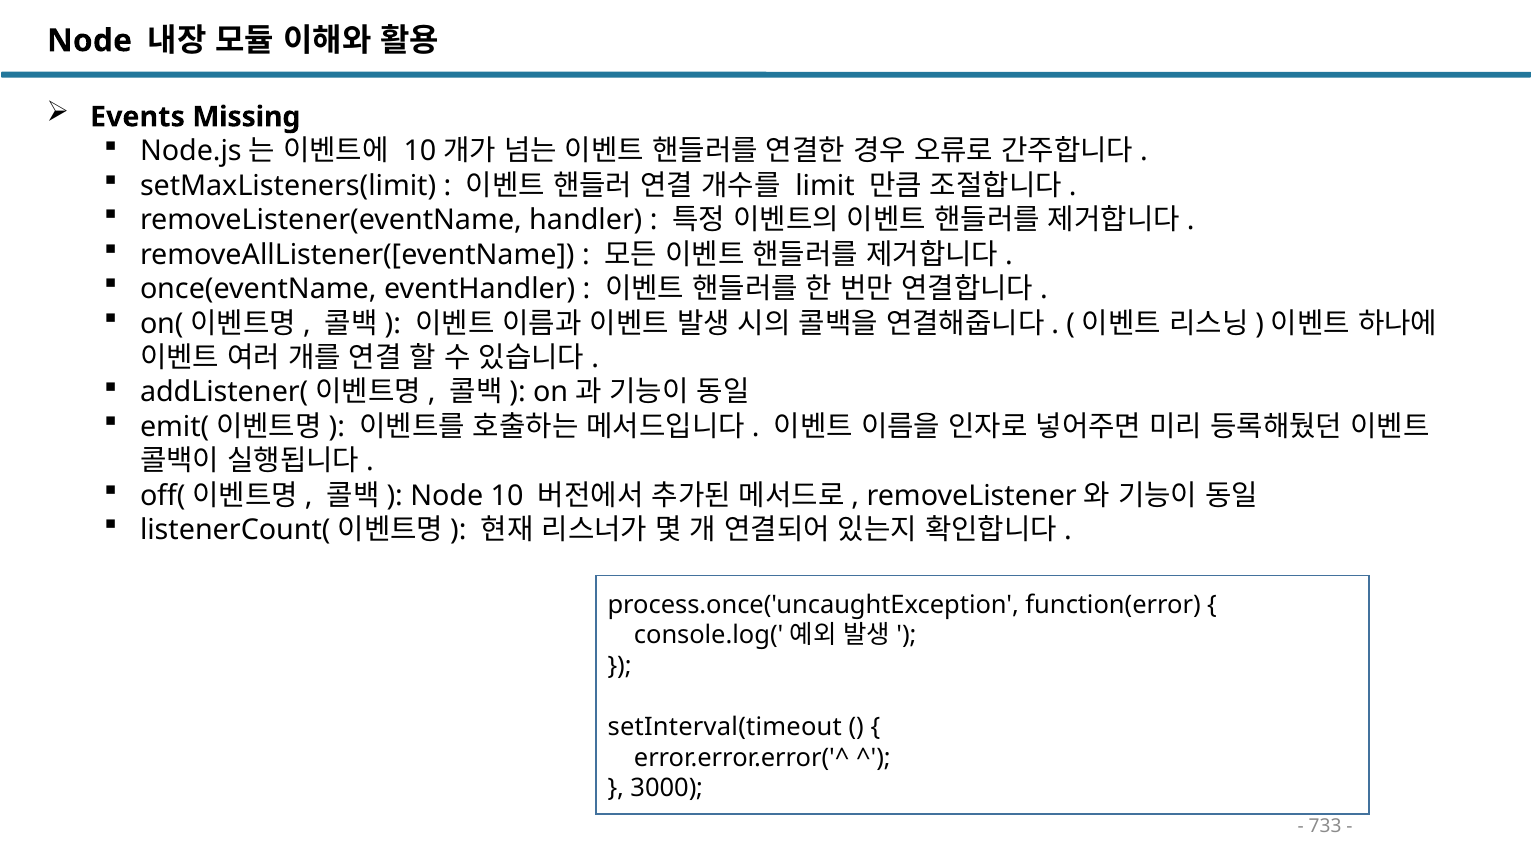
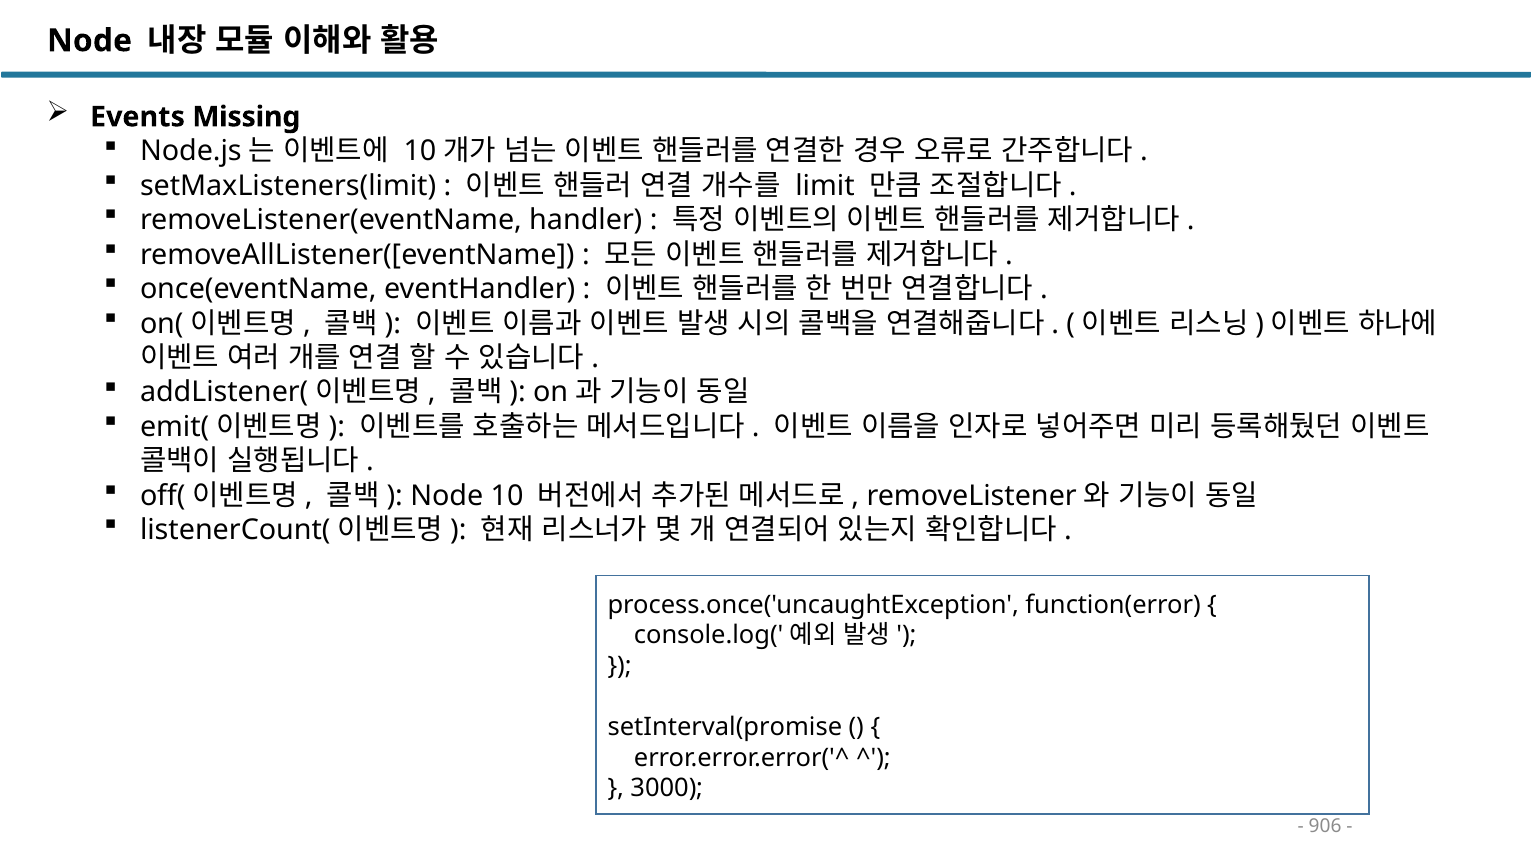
setInterval(timeout: setInterval(timeout -> setInterval(promise
733: 733 -> 906
